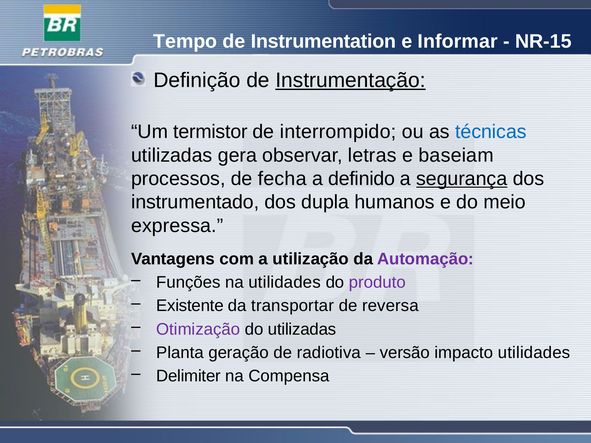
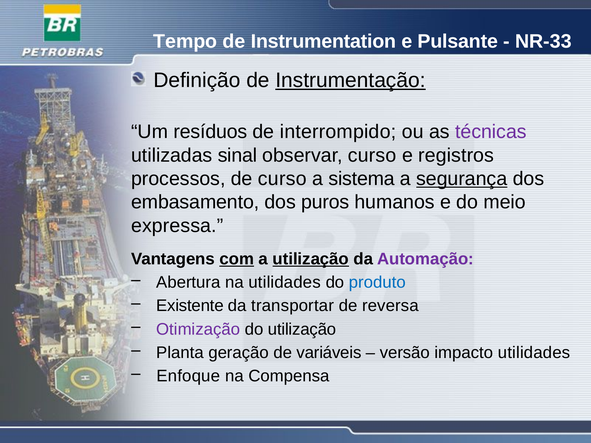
Informar: Informar -> Pulsante
NR-15: NR-15 -> NR-33
termistor: termistor -> resíduos
técnicas colour: blue -> purple
gera: gera -> sinal
observar letras: letras -> curso
baseiam: baseiam -> registros
de fecha: fecha -> curso
definido: definido -> sistema
instrumentado: instrumentado -> embasamento
dupla: dupla -> puros
com underline: none -> present
utilização at (311, 259) underline: none -> present
Funções: Funções -> Abertura
produto colour: purple -> blue
do utilizadas: utilizadas -> utilização
radiotiva: radiotiva -> variáveis
Delimiter: Delimiter -> Enfoque
